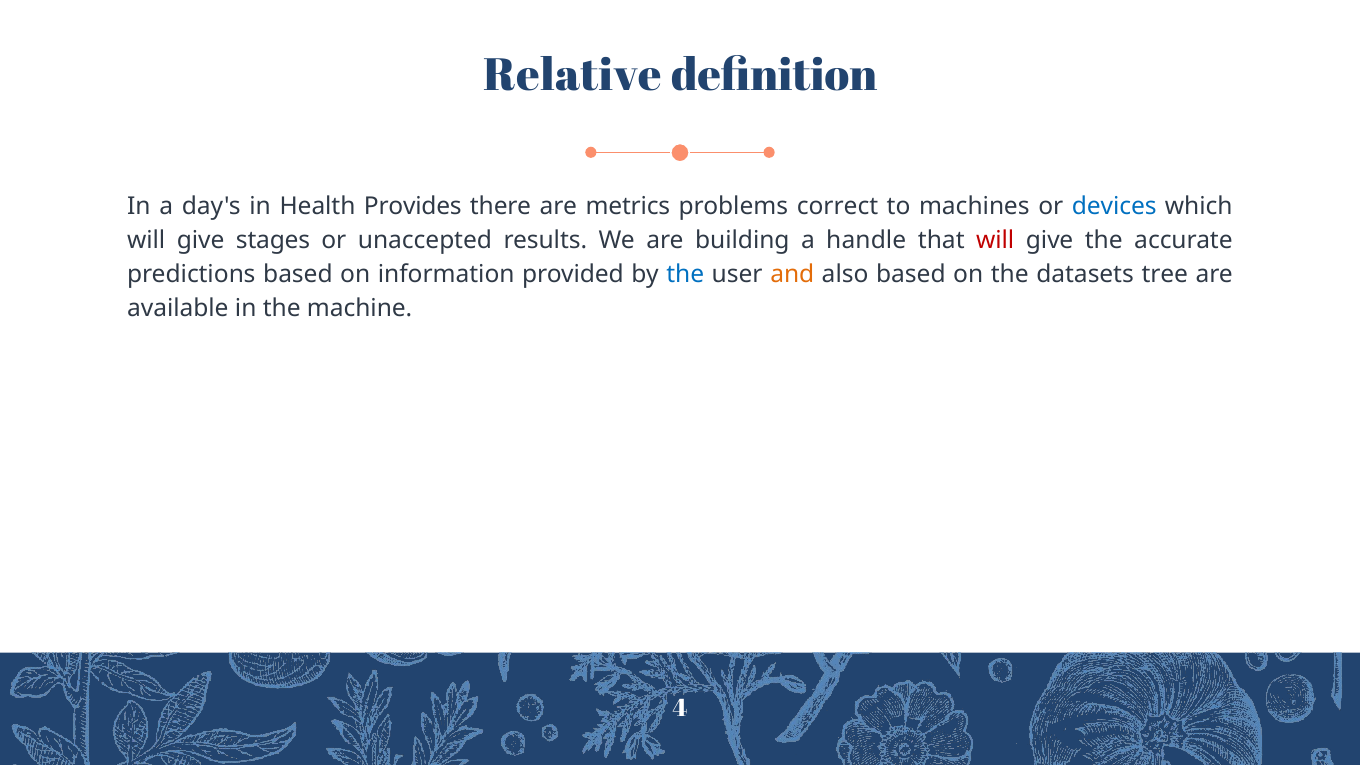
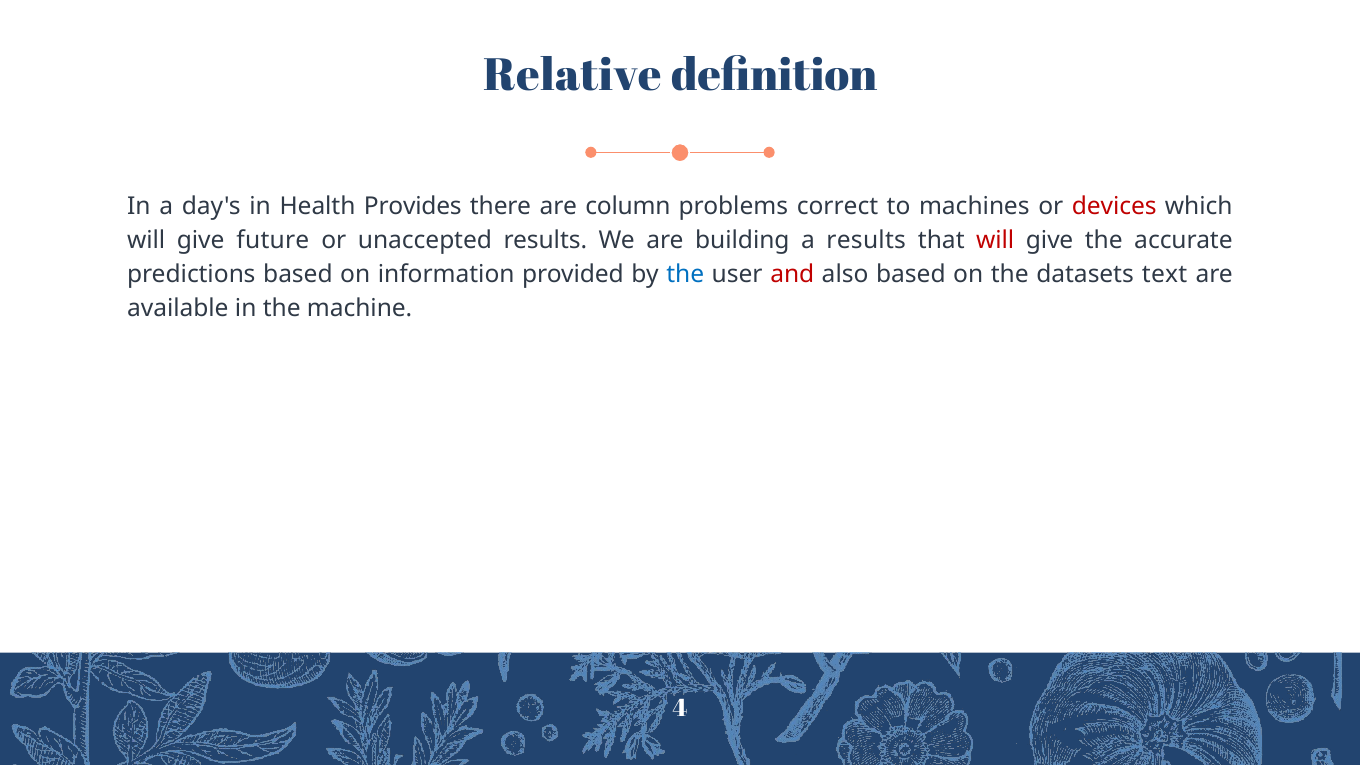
metrics: metrics -> column
devices colour: blue -> red
stages: stages -> future
a handle: handle -> results
and colour: orange -> red
tree: tree -> text
